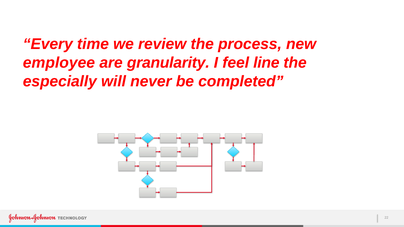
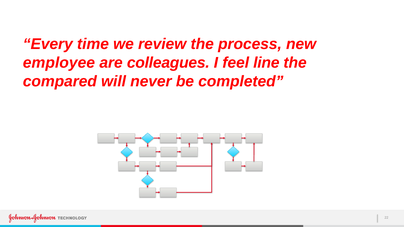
granularity: granularity -> colleagues
especially: especially -> compared
